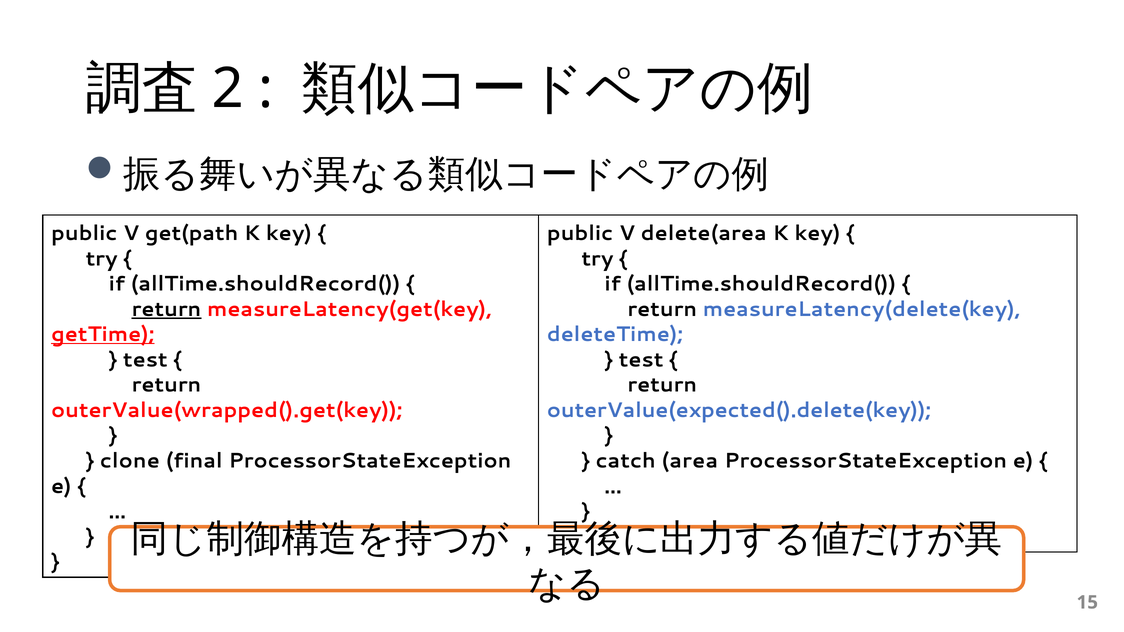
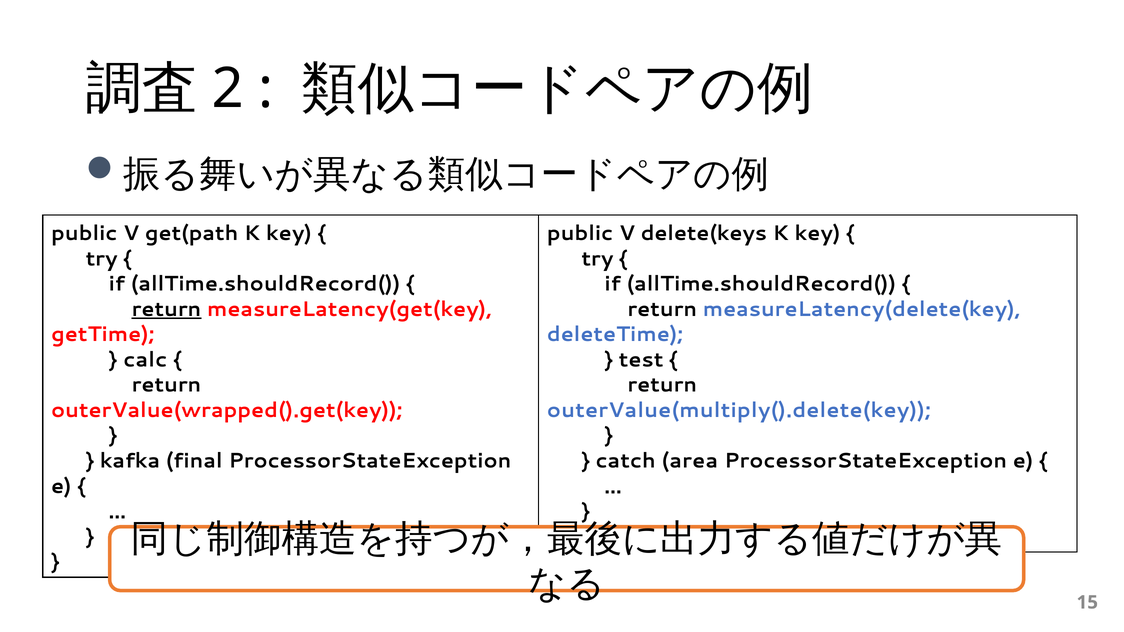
delete(area: delete(area -> delete(keys
getTime underline: present -> none
test at (145, 360): test -> calc
outerValue(expected().delete(key: outerValue(expected().delete(key -> outerValue(multiply().delete(key
clone: clone -> kafka
